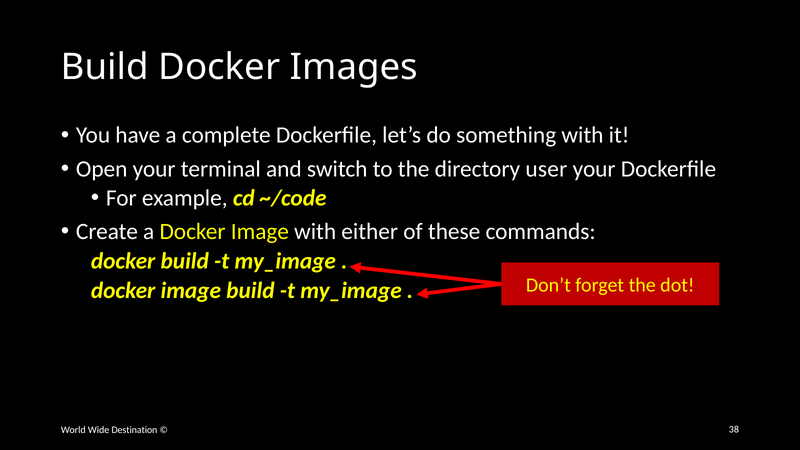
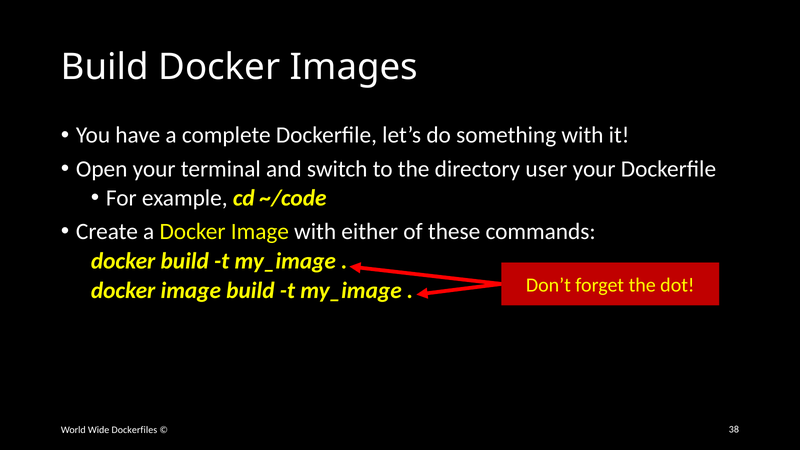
Destination: Destination -> Dockerfiles
